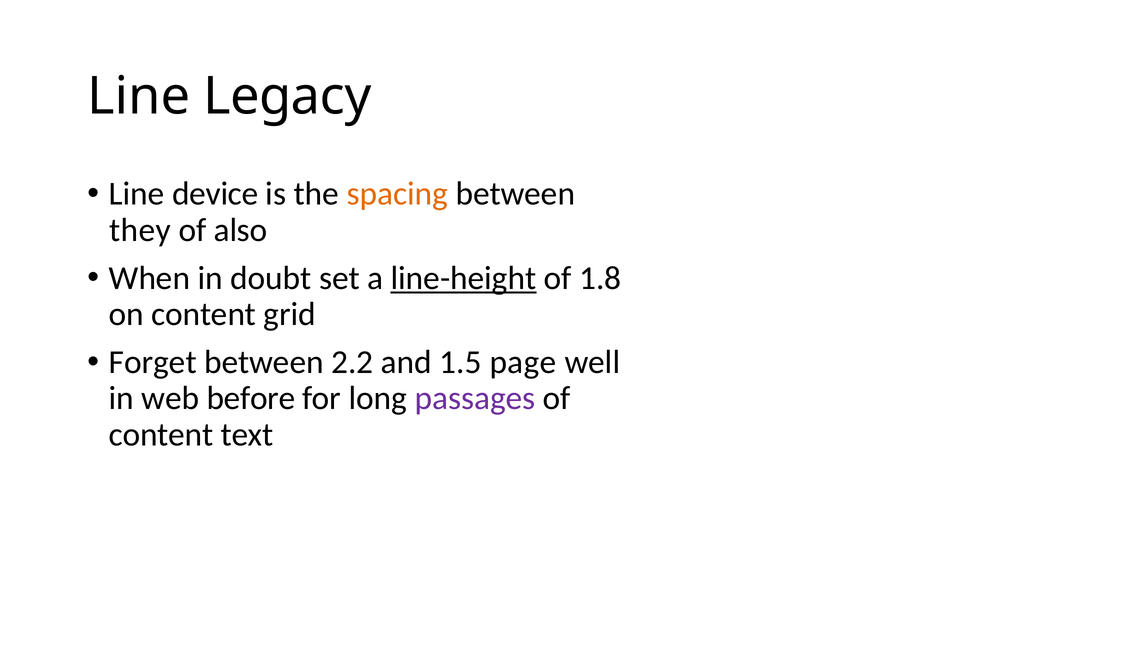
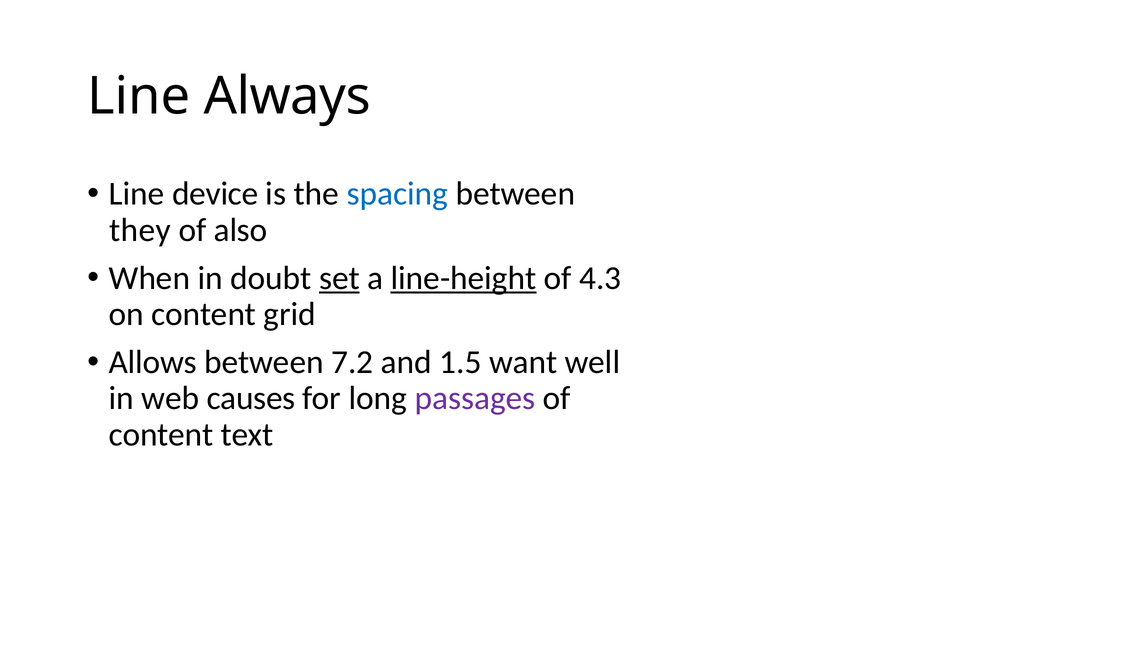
Legacy: Legacy -> Always
spacing colour: orange -> blue
set underline: none -> present
1.8: 1.8 -> 4.3
Forget: Forget -> Allows
2.2: 2.2 -> 7.2
page: page -> want
before: before -> causes
